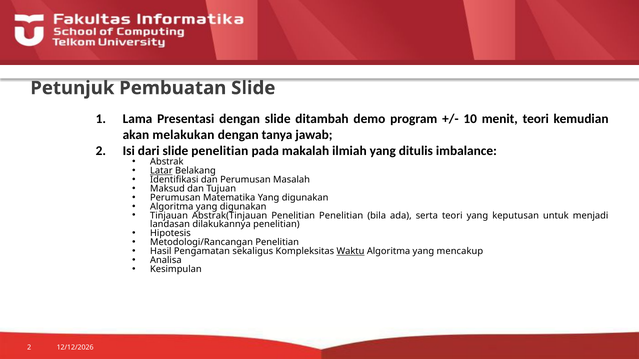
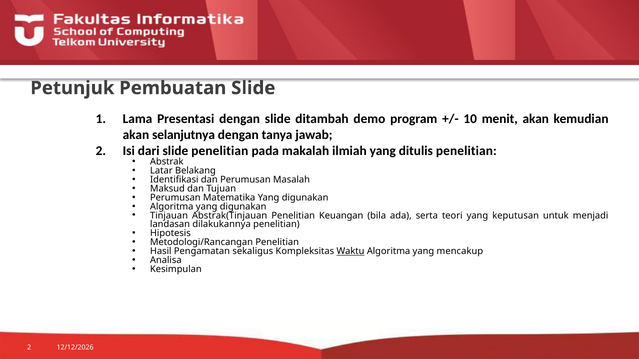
menit teori: teori -> akan
melakukan: melakukan -> selanjutnya
ditulis imbalance: imbalance -> penelitian
Latar underline: present -> none
Penelitian Penelitian: Penelitian -> Keuangan
